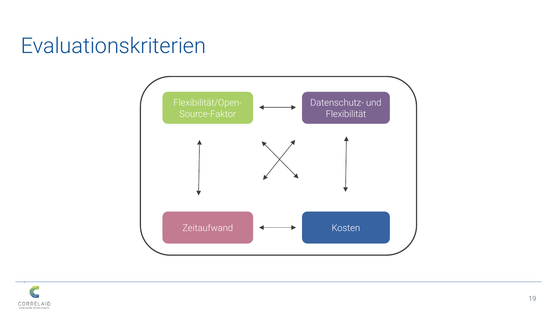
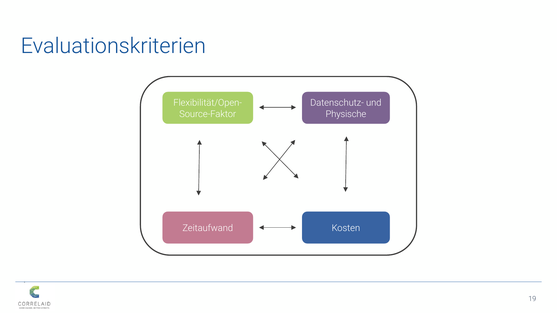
Flexibilität: Flexibilität -> Physische
